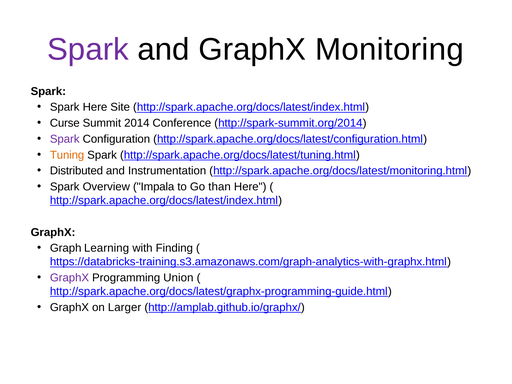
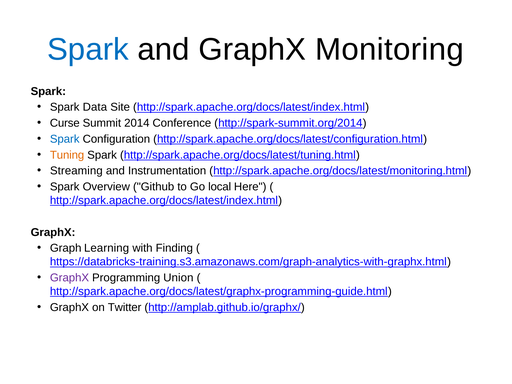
Spark at (88, 50) colour: purple -> blue
Spark Here: Here -> Data
Spark at (65, 139) colour: purple -> blue
Distributed: Distributed -> Streaming
Impala: Impala -> Github
than: than -> local
Larger: Larger -> Twitter
